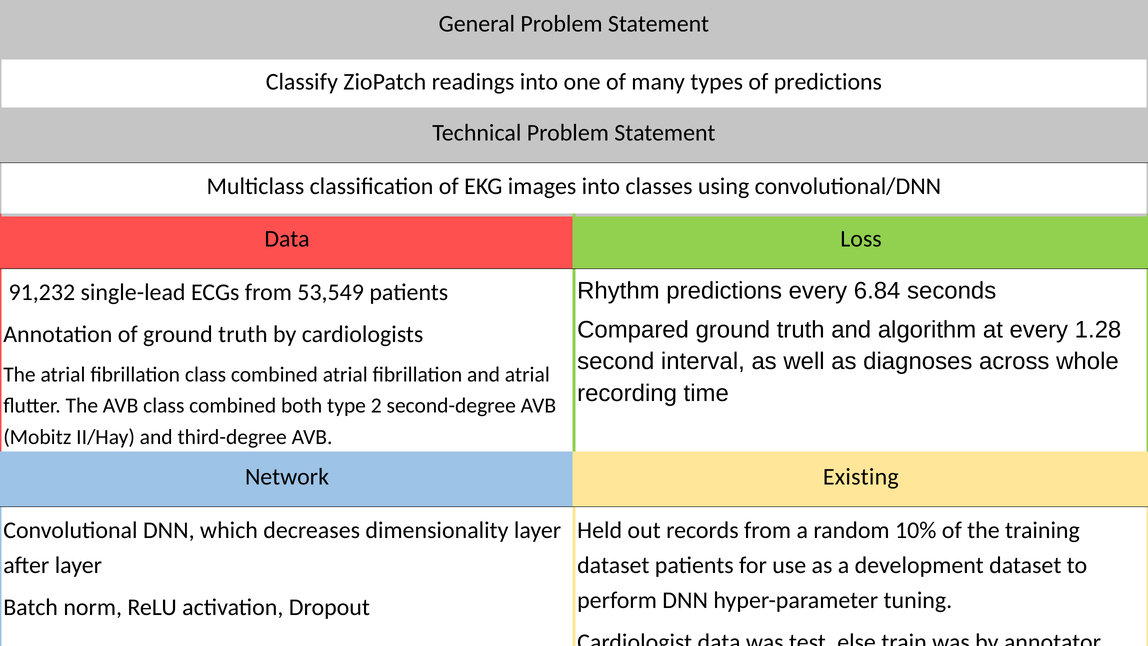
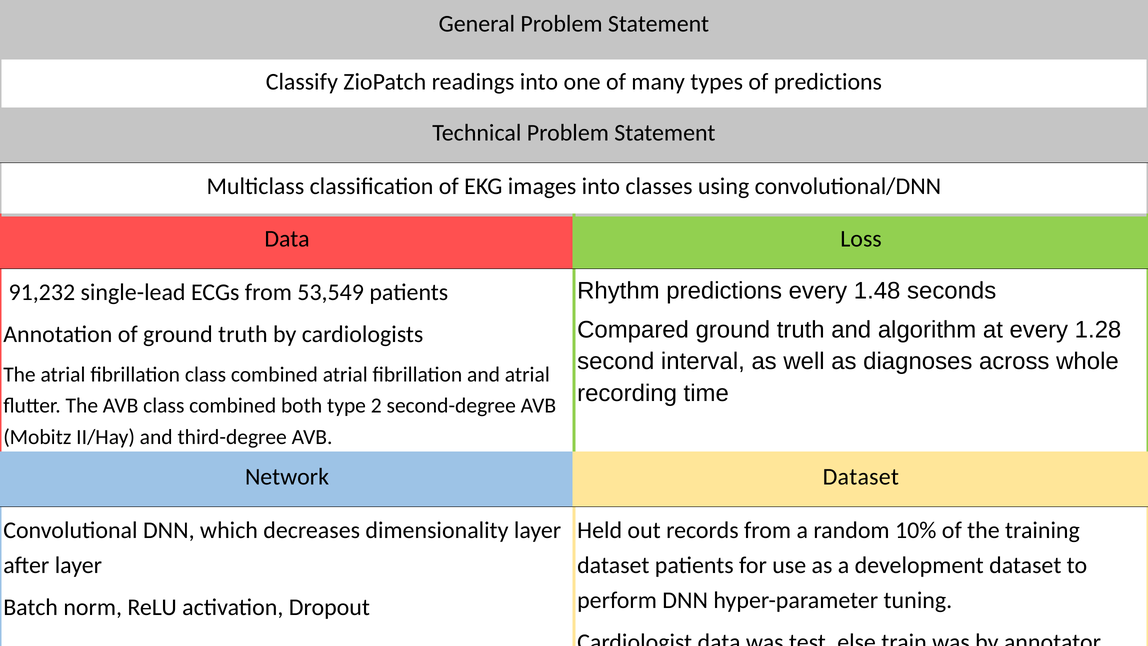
6.84: 6.84 -> 1.48
Network Existing: Existing -> Dataset
